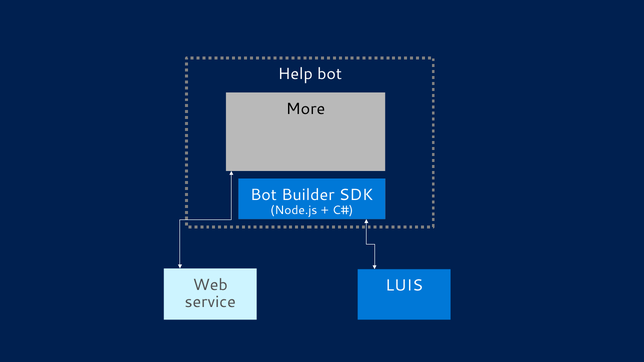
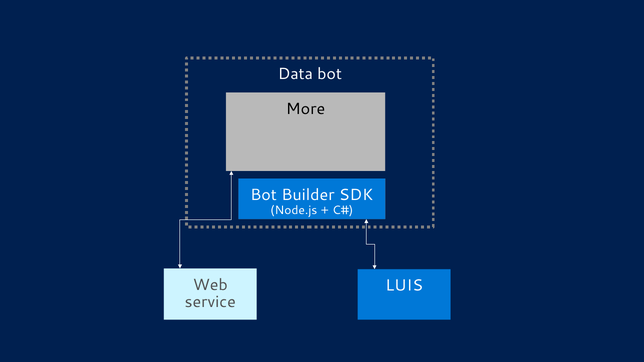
Help: Help -> Data
